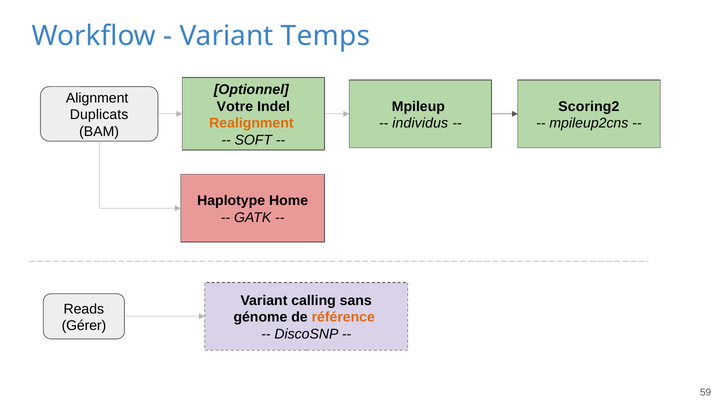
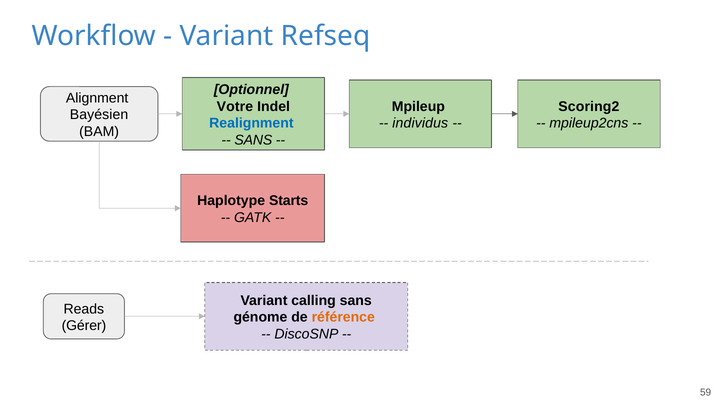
Temps: Temps -> Refseq
Duplicats: Duplicats -> Bayésien
Realignment colour: orange -> blue
SOFT at (253, 140): SOFT -> SANS
Home: Home -> Starts
